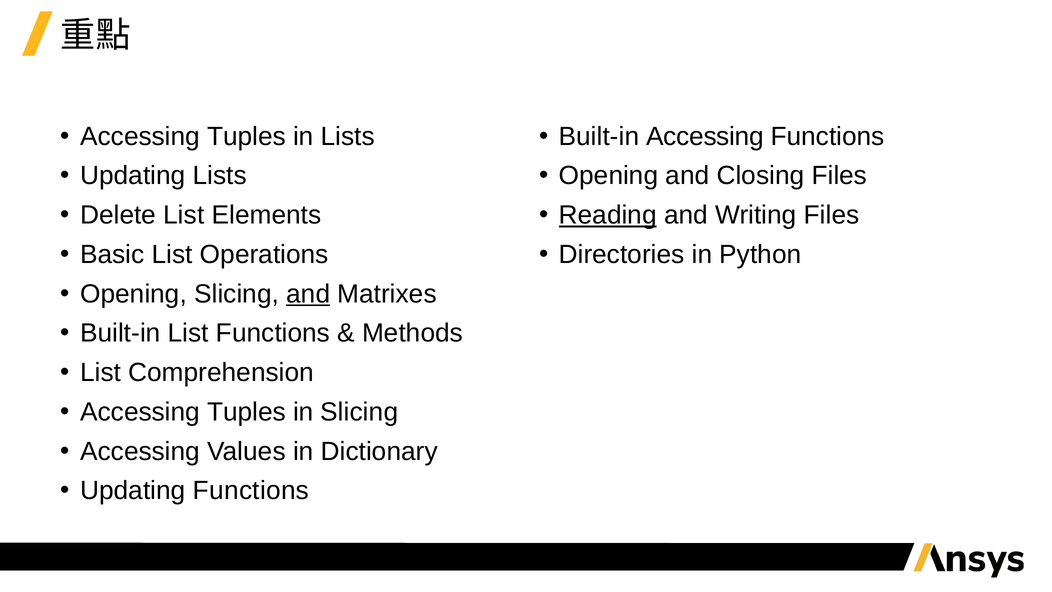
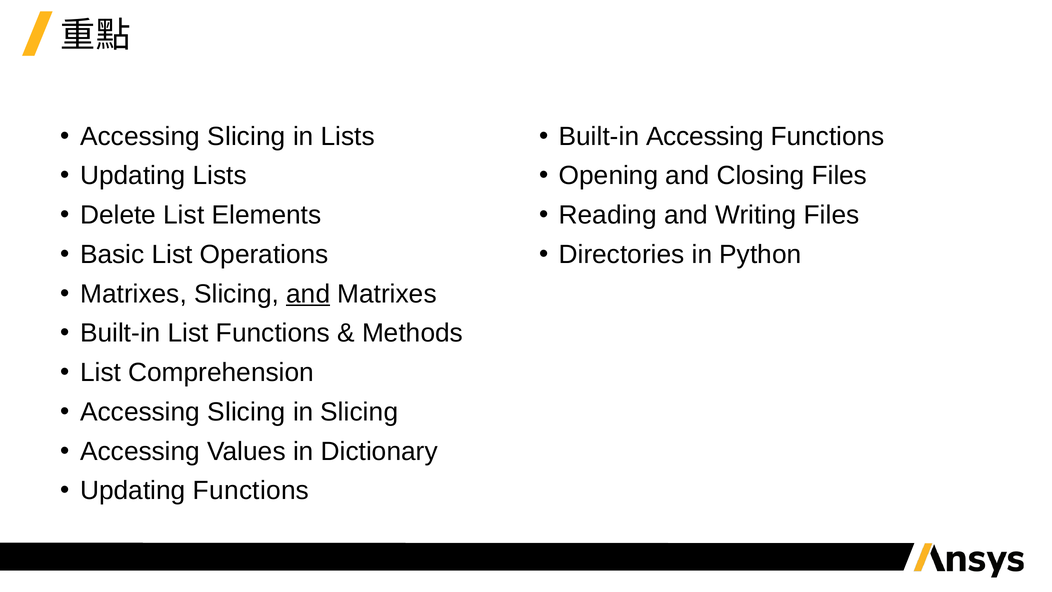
Tuples at (247, 136): Tuples -> Slicing
Reading underline: present -> none
Opening at (134, 294): Opening -> Matrixes
Tuples at (247, 412): Tuples -> Slicing
